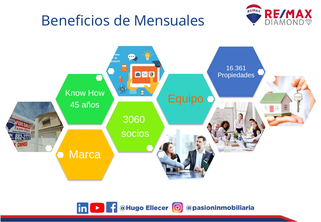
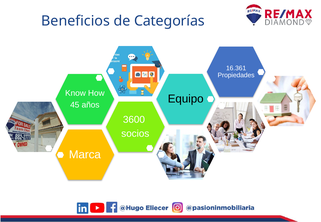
Mensuales: Mensuales -> Categorías
Equipo colour: orange -> black
3060: 3060 -> 3600
